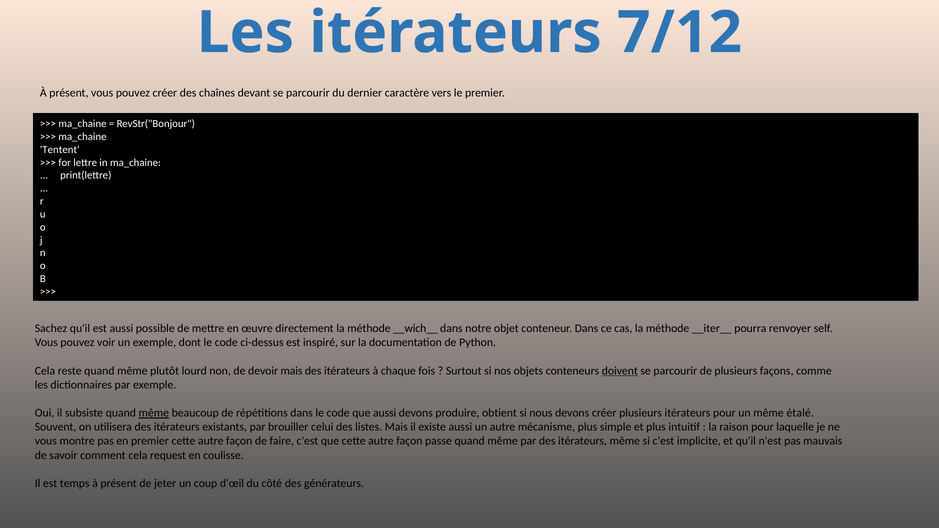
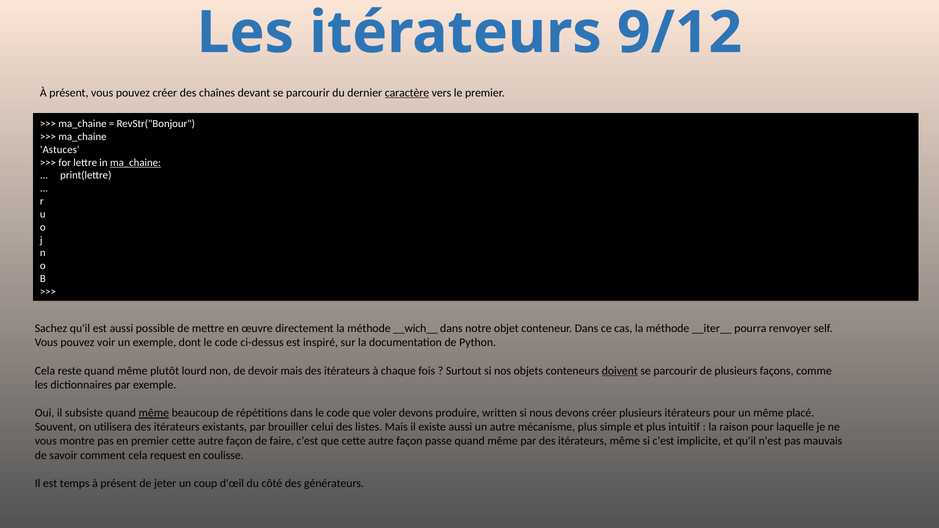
7/12: 7/12 -> 9/12
caractère underline: none -> present
Tentent: Tentent -> Astuces
ma_chaine at (135, 163) underline: none -> present
que aussi: aussi -> voler
obtient: obtient -> written
étalé: étalé -> placé
